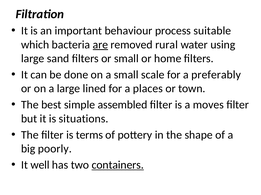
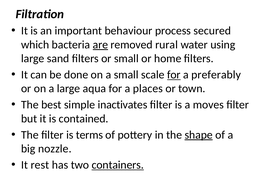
suitable: suitable -> secured
for at (174, 75) underline: none -> present
lined: lined -> aqua
assembled: assembled -> inactivates
situations: situations -> contained
shape underline: none -> present
poorly: poorly -> nozzle
well: well -> rest
